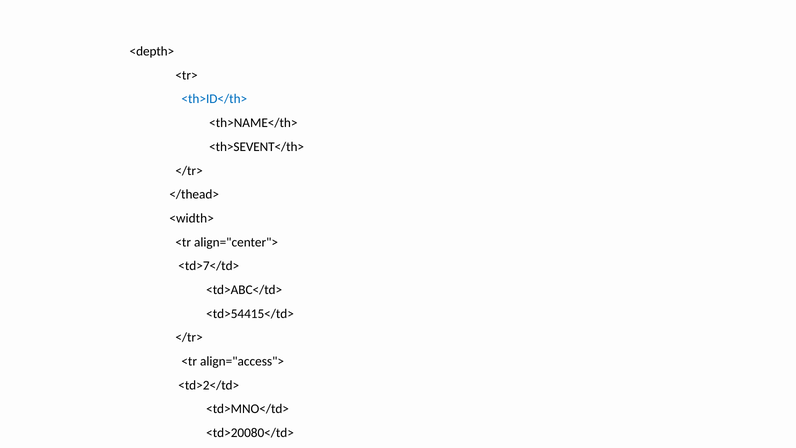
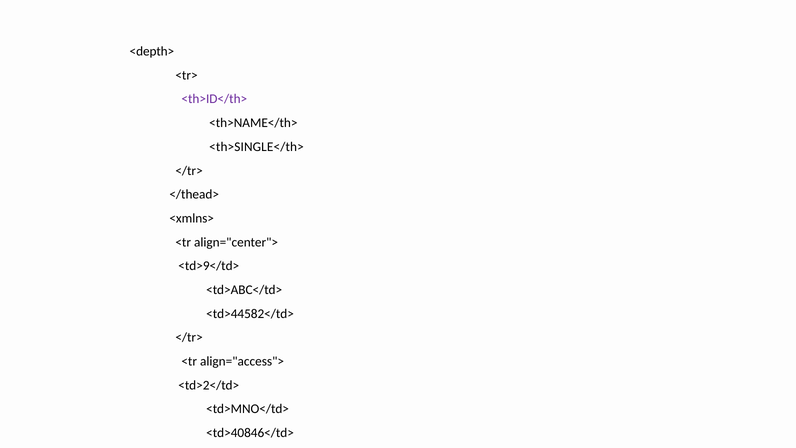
<th>ID</th> colour: blue -> purple
<th>SEVENT</th>: <th>SEVENT</th> -> <th>SINGLE</th>
<width>: <width> -> <xmlns>
<td>7</td>: <td>7</td> -> <td>9</td>
<td>54415</td>: <td>54415</td> -> <td>44582</td>
<td>20080</td>: <td>20080</td> -> <td>40846</td>
